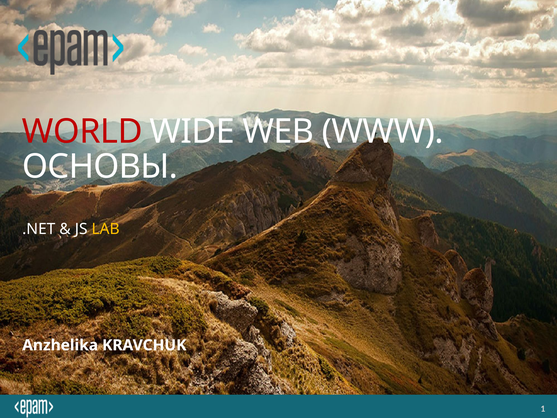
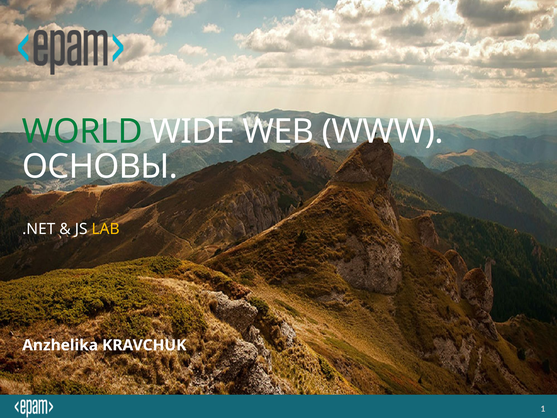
WORLD colour: red -> green
